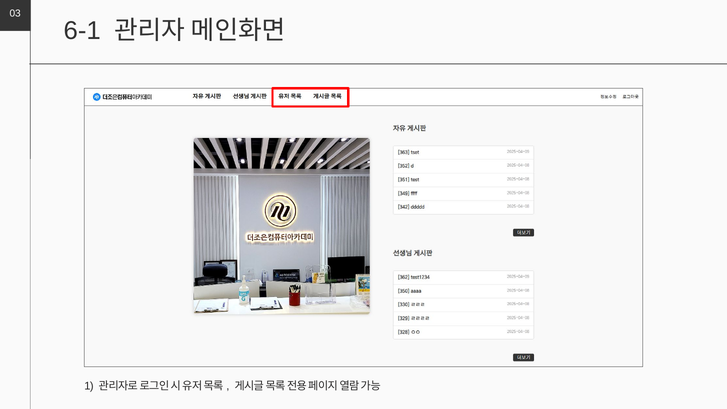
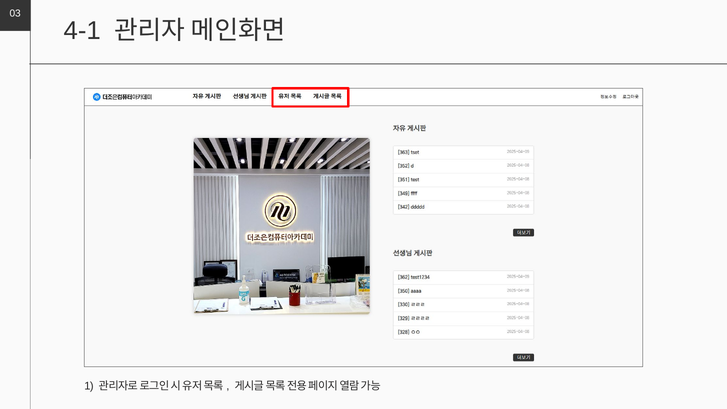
6-1: 6-1 -> 4-1
